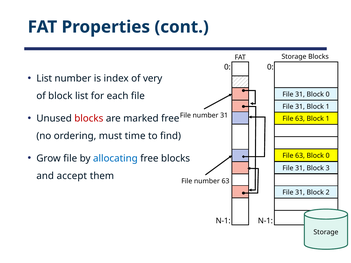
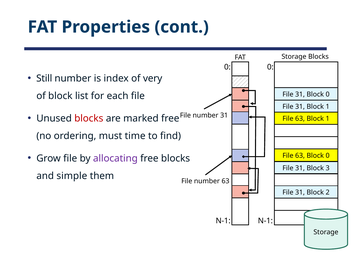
List at (44, 78): List -> Still
allocating colour: blue -> purple
accept: accept -> simple
